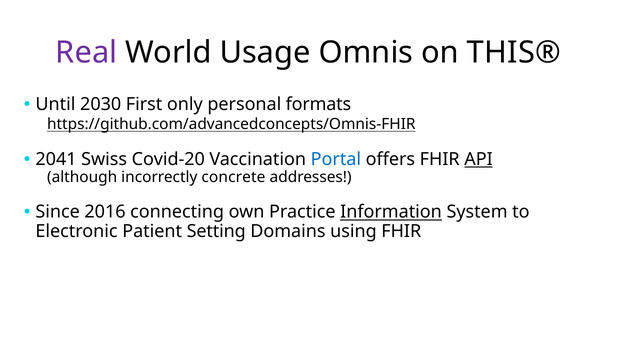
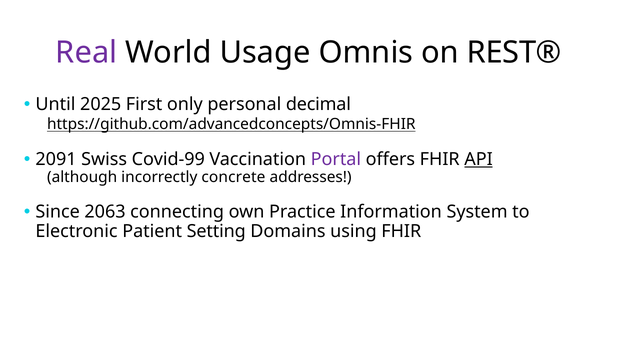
THIS®: THIS® -> REST®
2030: 2030 -> 2025
formats: formats -> decimal
2041: 2041 -> 2091
Covid-20: Covid-20 -> Covid-99
Portal colour: blue -> purple
2016: 2016 -> 2063
Information underline: present -> none
